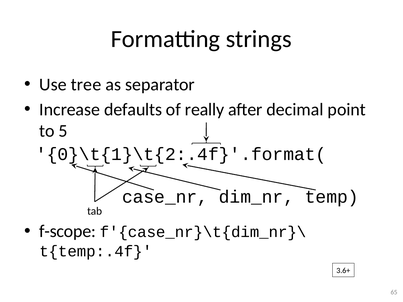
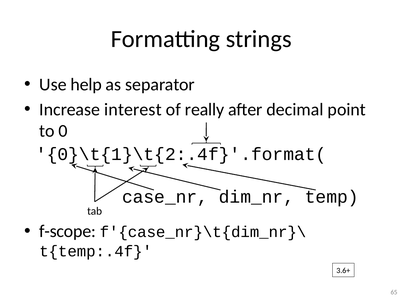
tree: tree -> help
defaults: defaults -> interest
5: 5 -> 0
